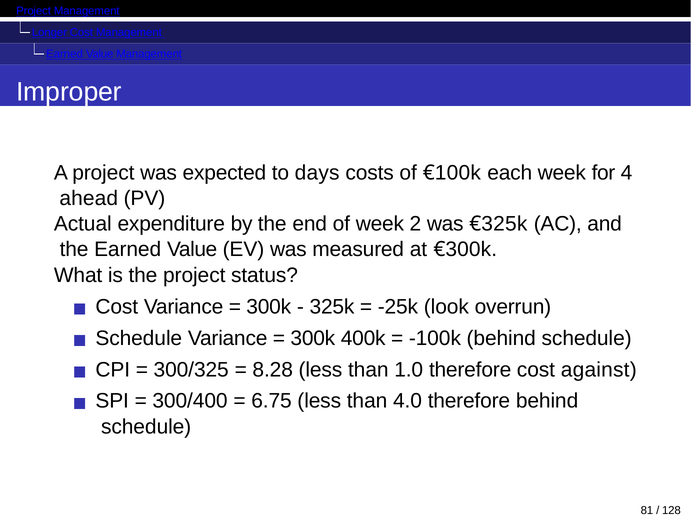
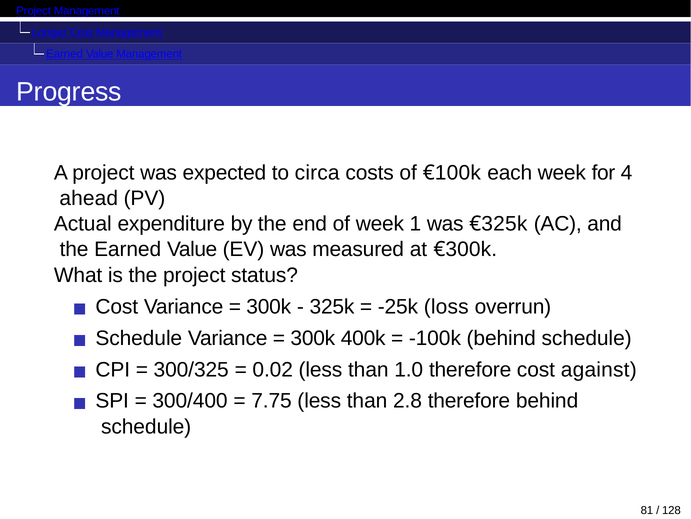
Improper: Improper -> Progress
days: days -> circa
2: 2 -> 1
look: look -> loss
8.28: 8.28 -> 0.02
6.75: 6.75 -> 7.75
4.0: 4.0 -> 2.8
